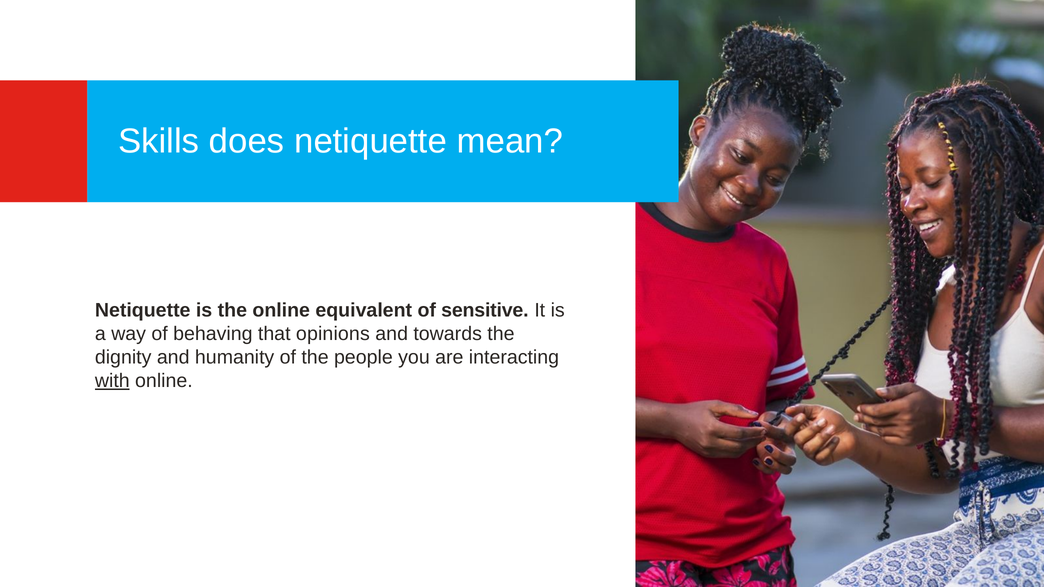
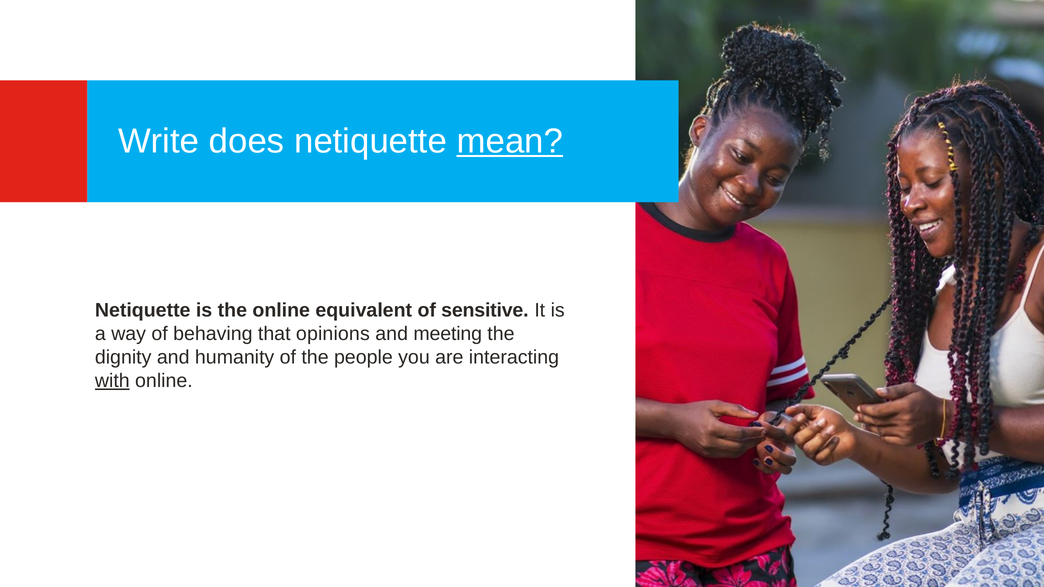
Skills: Skills -> Write
mean underline: none -> present
towards: towards -> meeting
